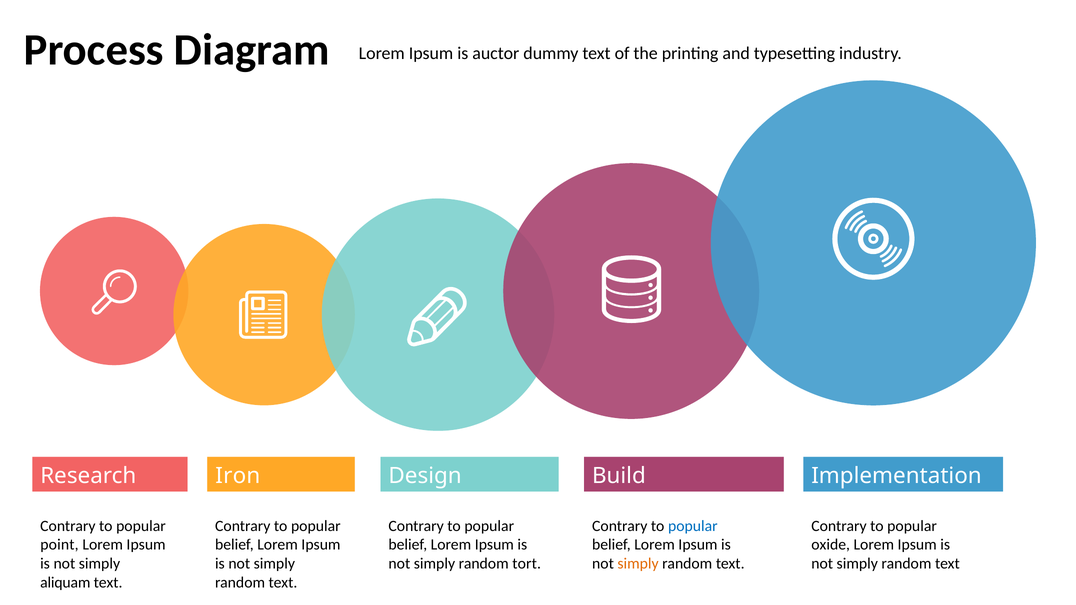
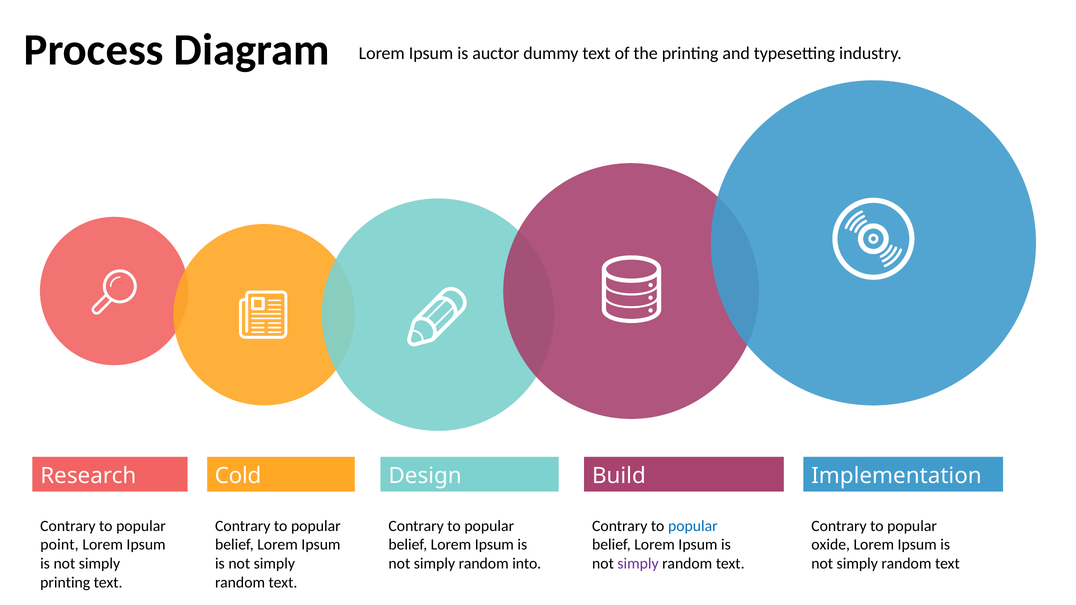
Iron: Iron -> Cold
tort: tort -> into
simply at (638, 564) colour: orange -> purple
aliquam at (65, 583): aliquam -> printing
